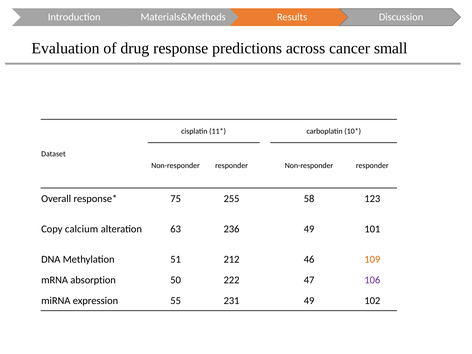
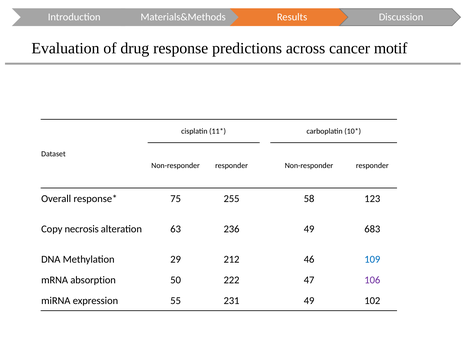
small: small -> motif
calcium: calcium -> necrosis
101: 101 -> 683
51: 51 -> 29
109 colour: orange -> blue
